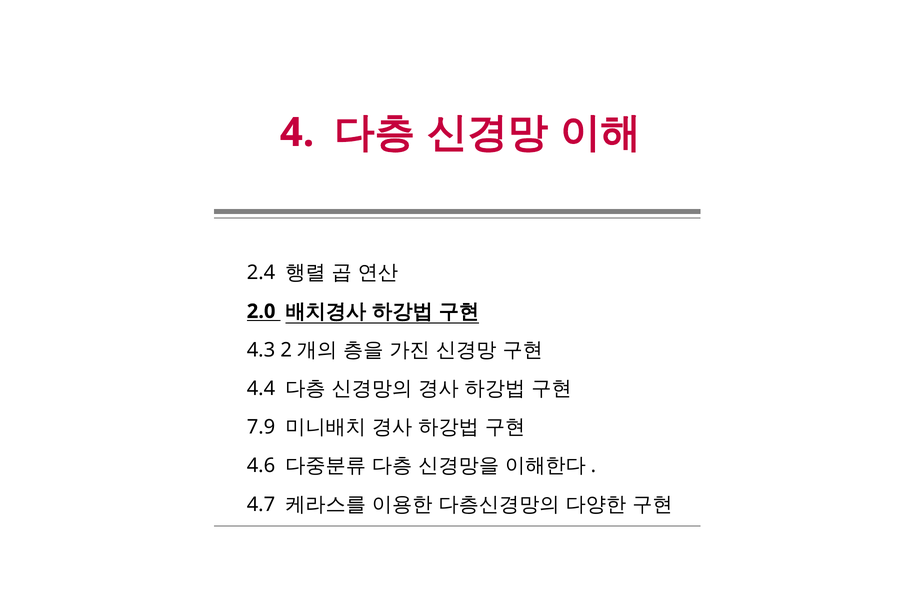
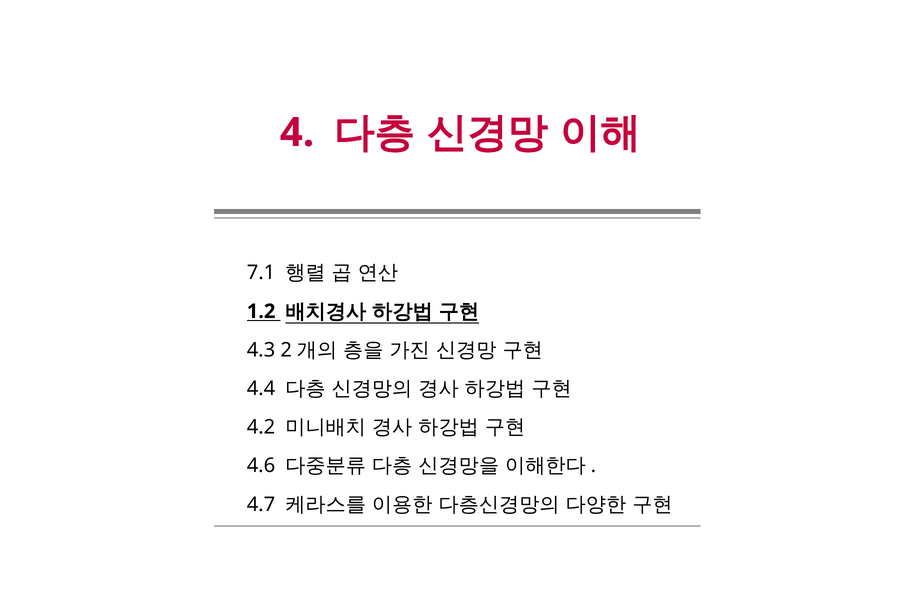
2.4: 2.4 -> 7.1
2.0: 2.0 -> 1.2
7.9: 7.9 -> 4.2
